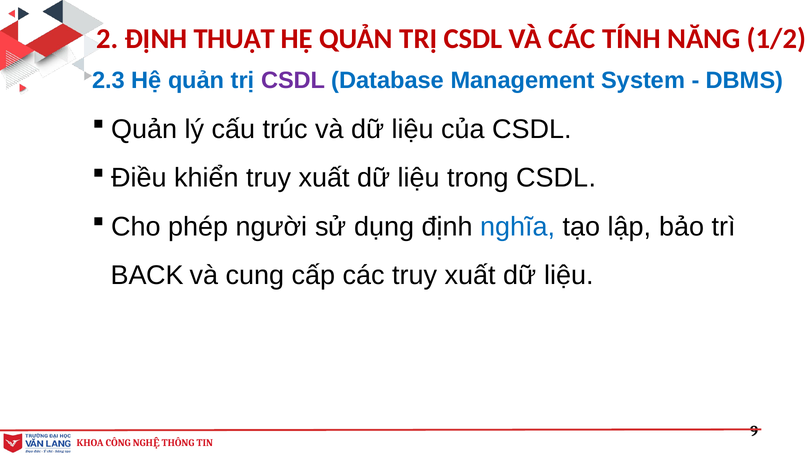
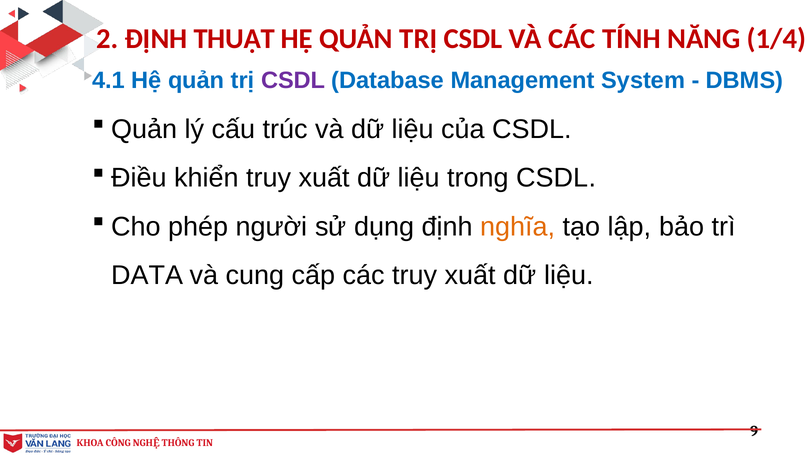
1/2: 1/2 -> 1/4
2.3: 2.3 -> 4.1
nghĩa colour: blue -> orange
BACK: BACK -> DATA
